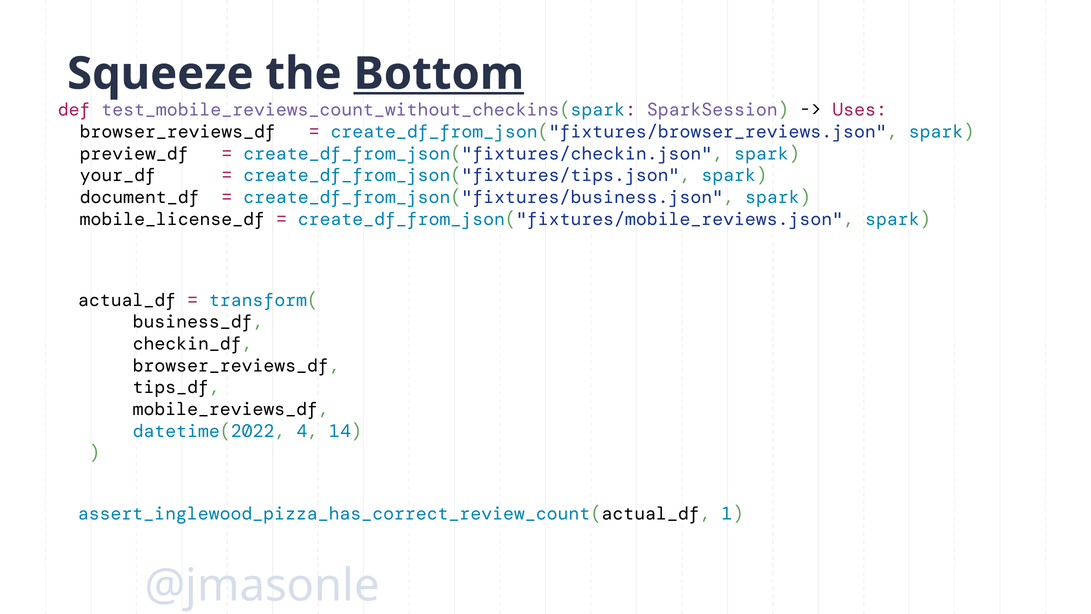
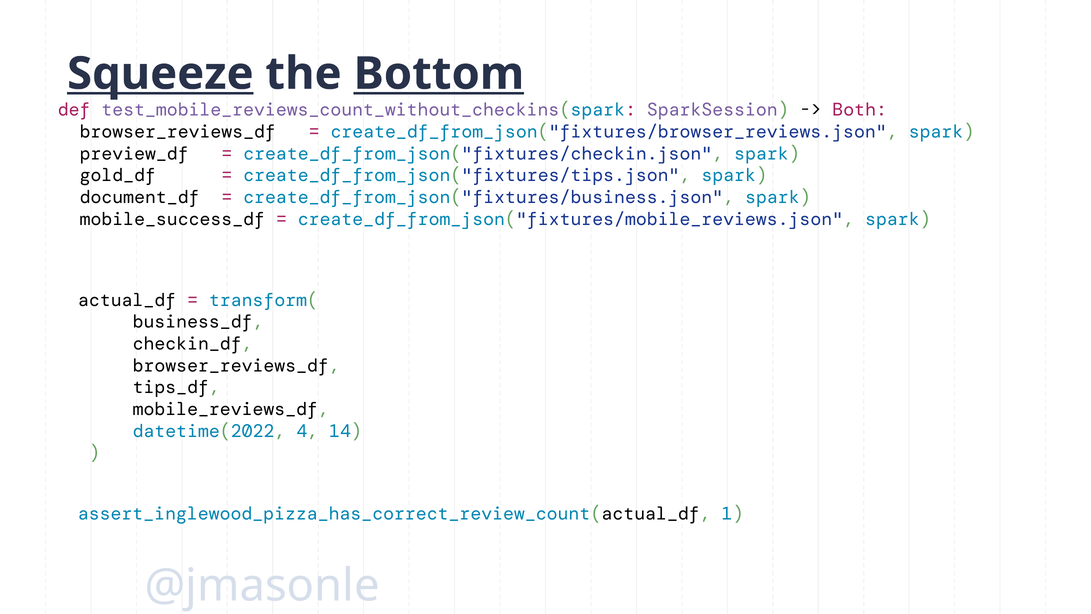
Squeeze underline: none -> present
Uses: Uses -> Both
your_df: your_df -> gold_df
mobile_license_df: mobile_license_df -> mobile_success_df
